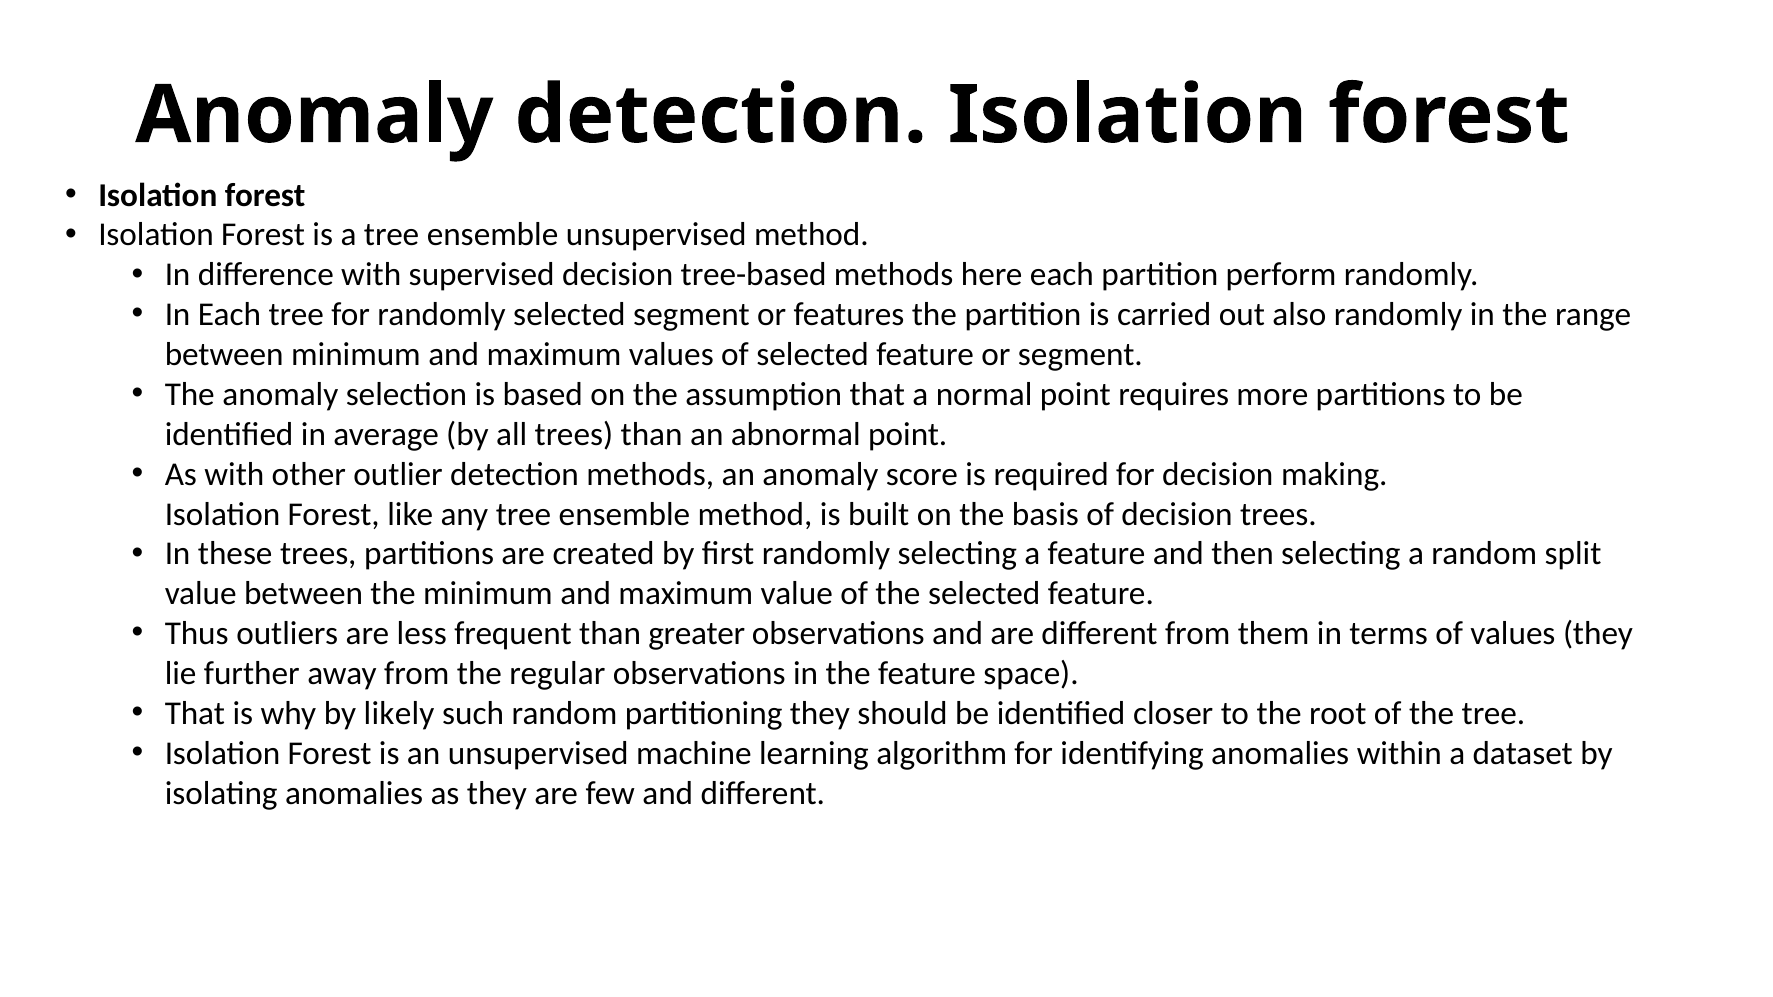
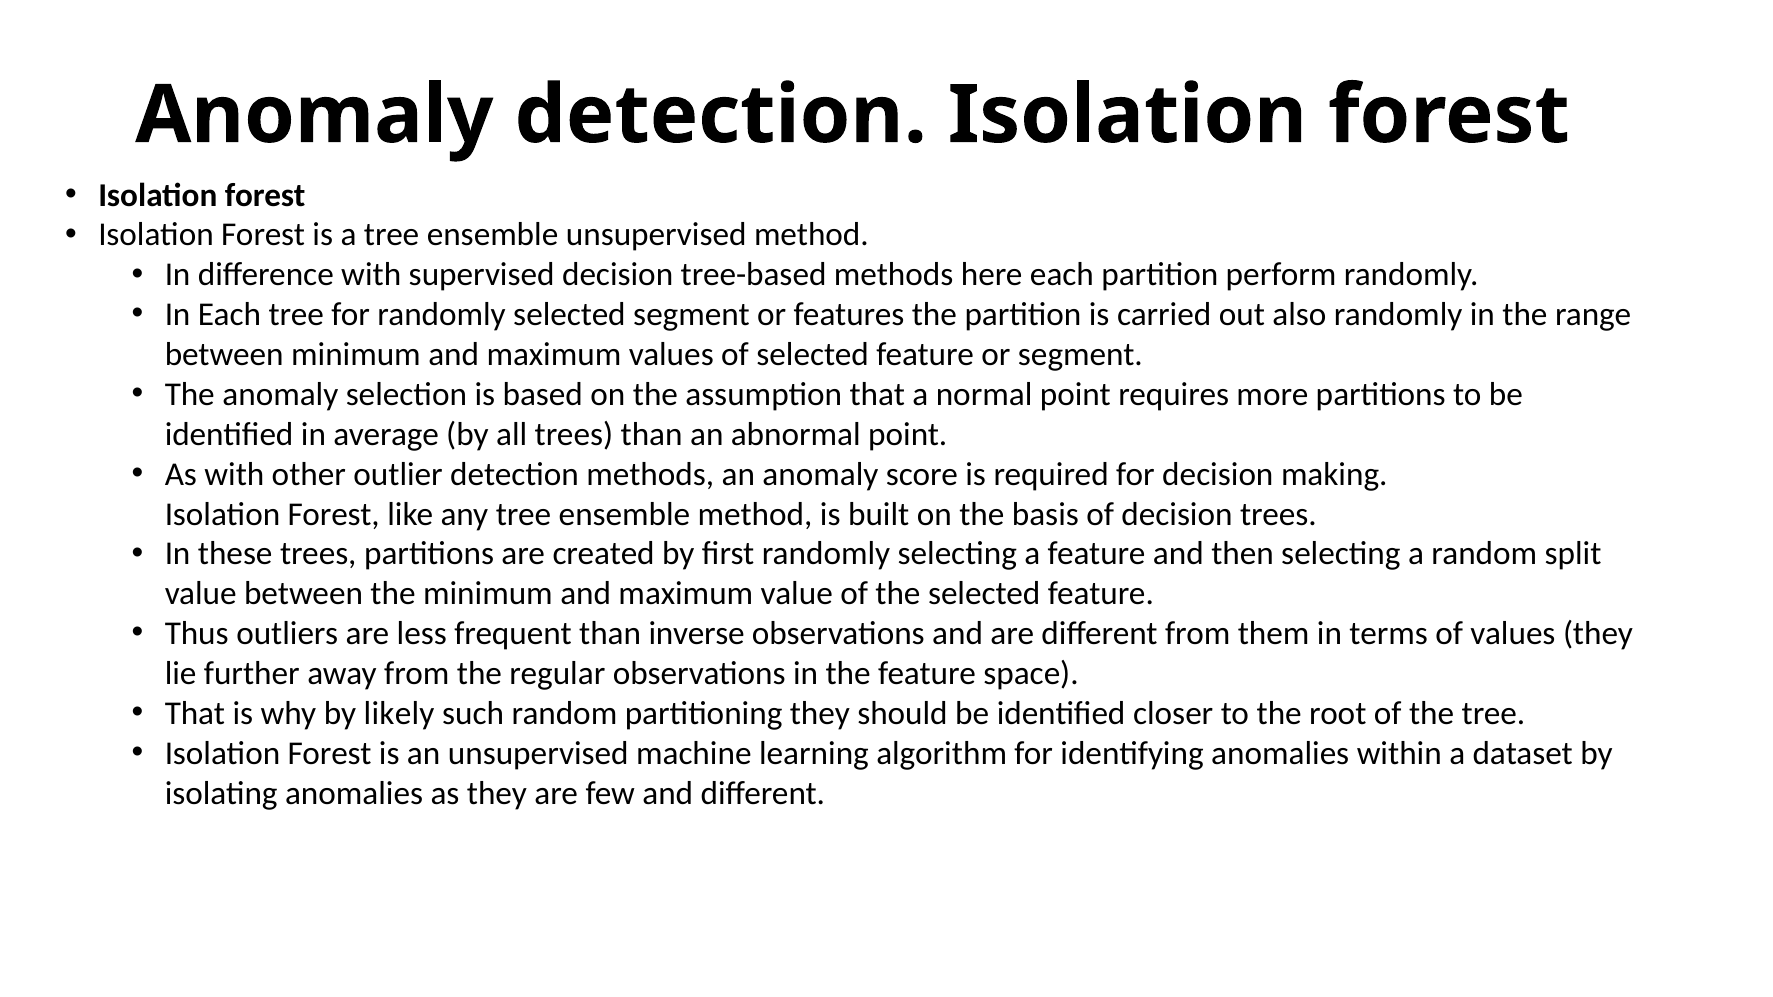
greater: greater -> inverse
